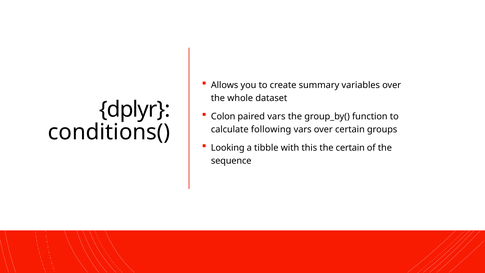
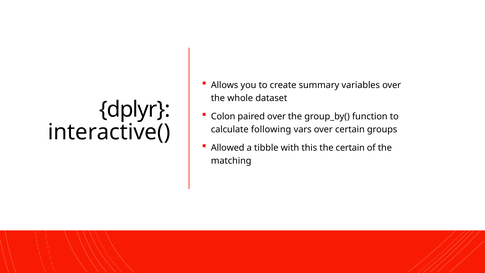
paired vars: vars -> over
conditions(: conditions( -> interactive(
Looking: Looking -> Allowed
sequence: sequence -> matching
